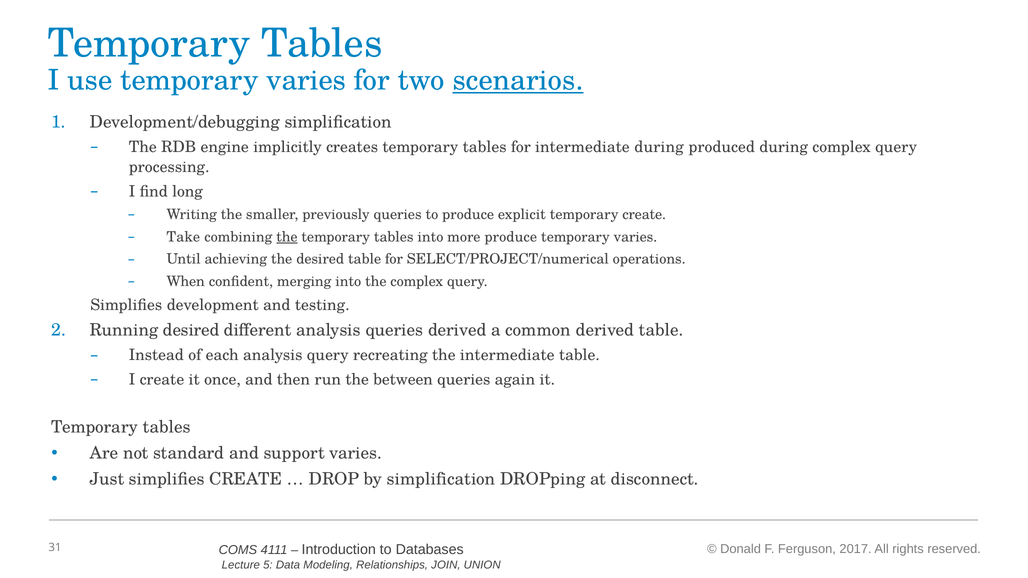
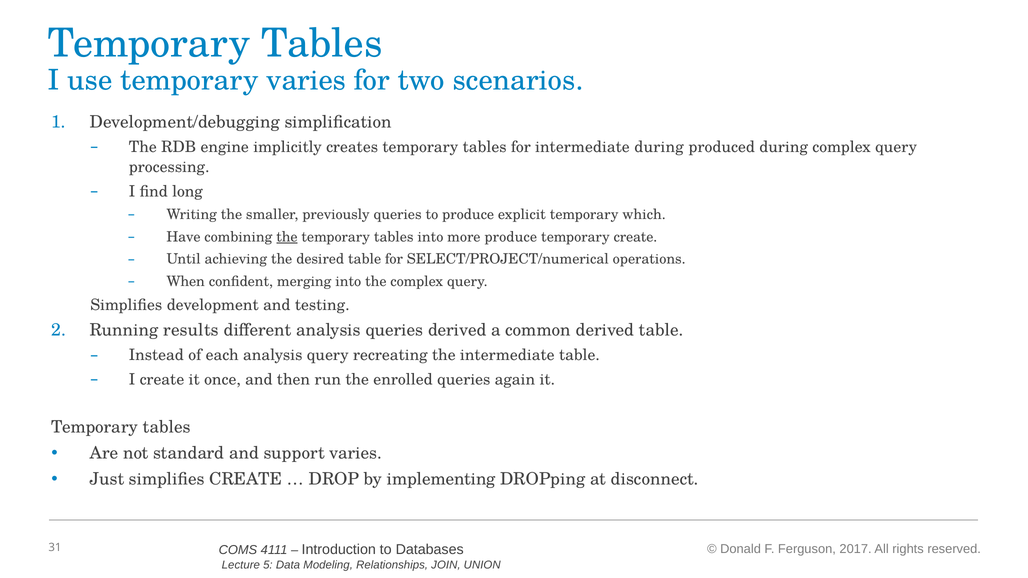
scenarios underline: present -> none
temporary create: create -> which
Take: Take -> Have
varies at (635, 237): varies -> create
Running desired: desired -> results
between: between -> enrolled
by simplification: simplification -> implementing
